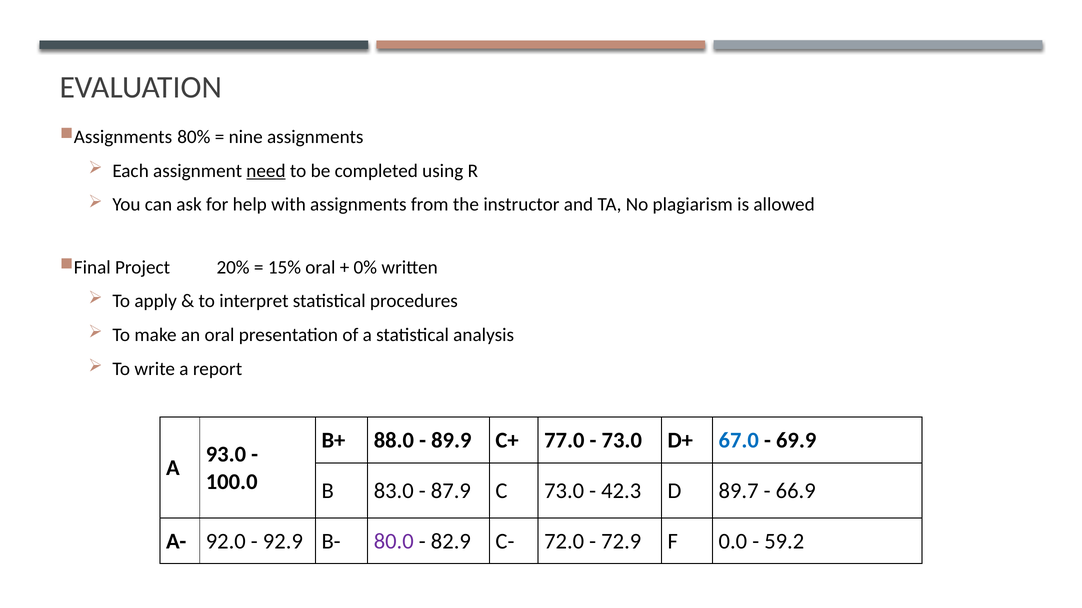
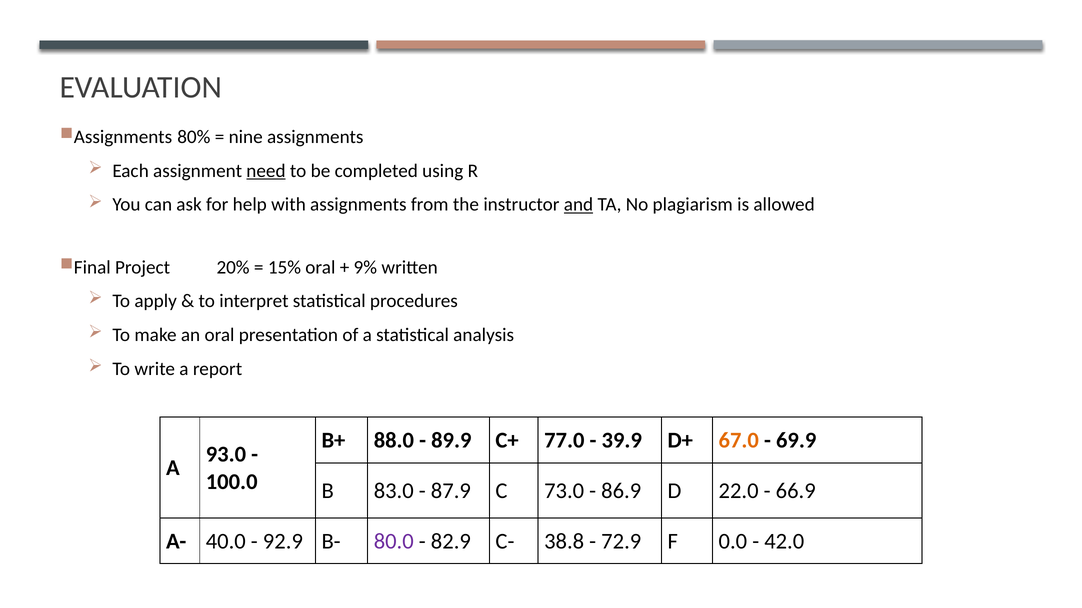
and underline: none -> present
0%: 0% -> 9%
73.0 at (622, 441): 73.0 -> 39.9
67.0 colour: blue -> orange
42.3: 42.3 -> 86.9
89.7: 89.7 -> 22.0
92.0: 92.0 -> 40.0
72.0: 72.0 -> 38.8
59.2: 59.2 -> 42.0
